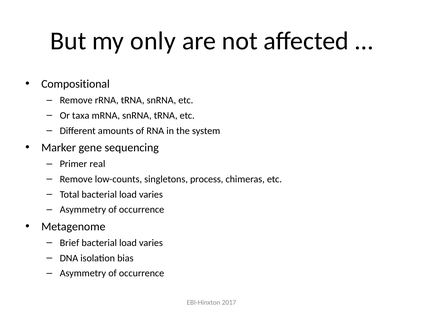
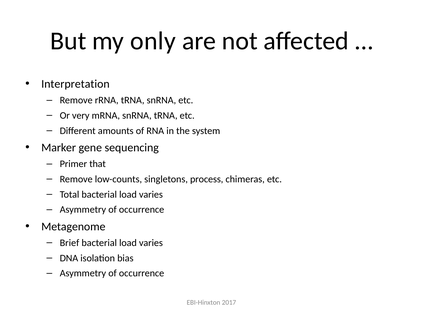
Compositional: Compositional -> Interpretation
taxa: taxa -> very
real: real -> that
